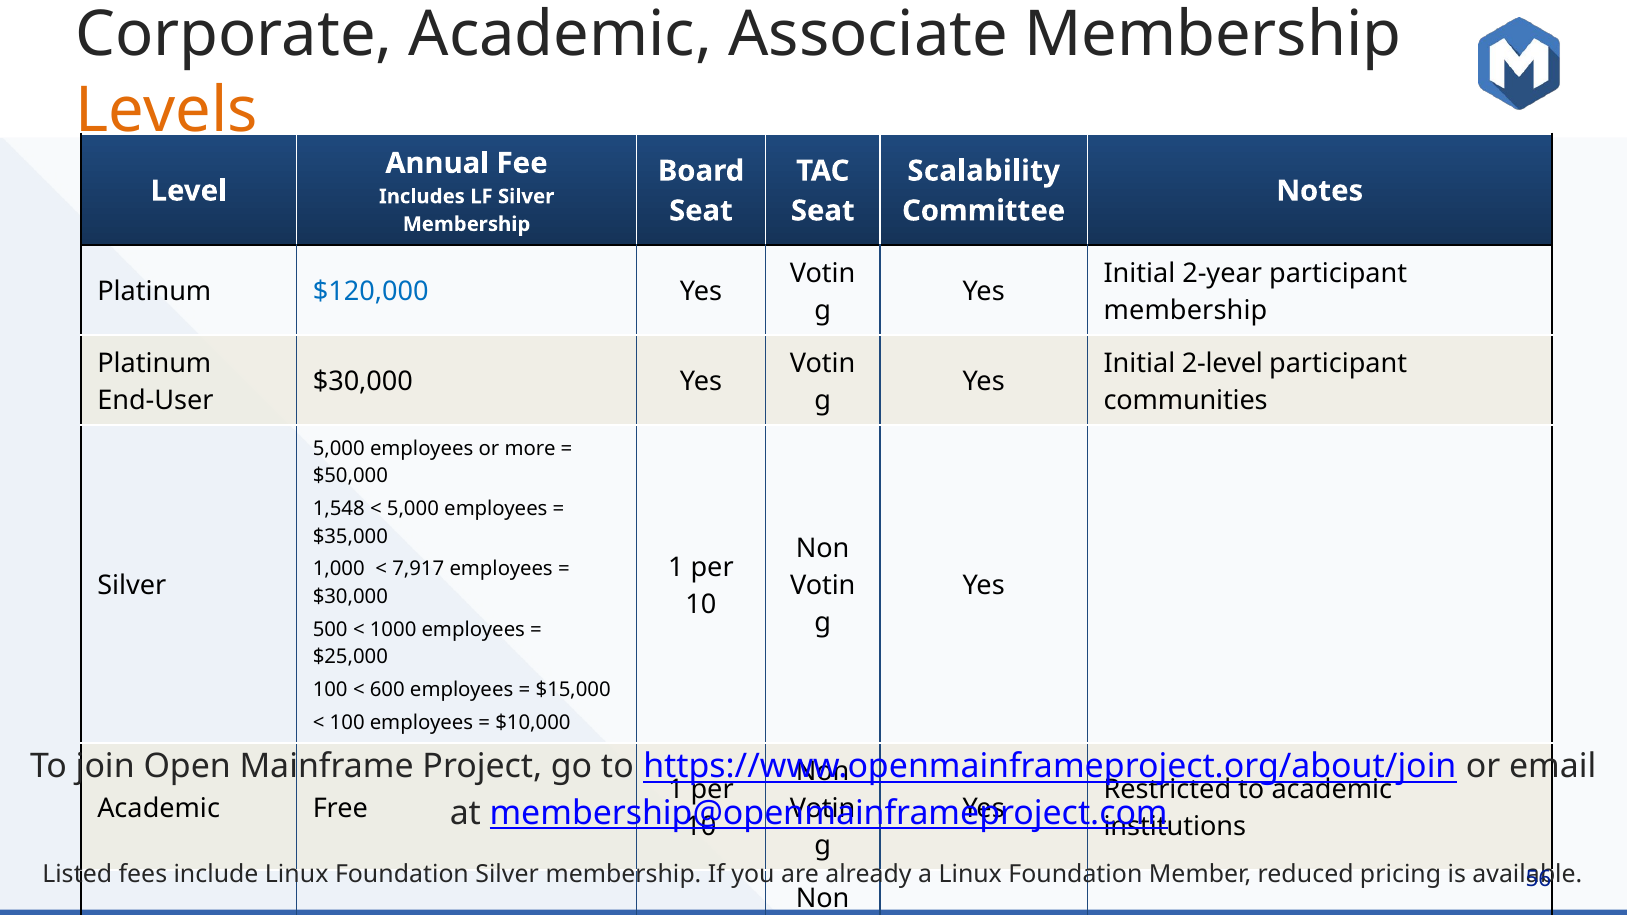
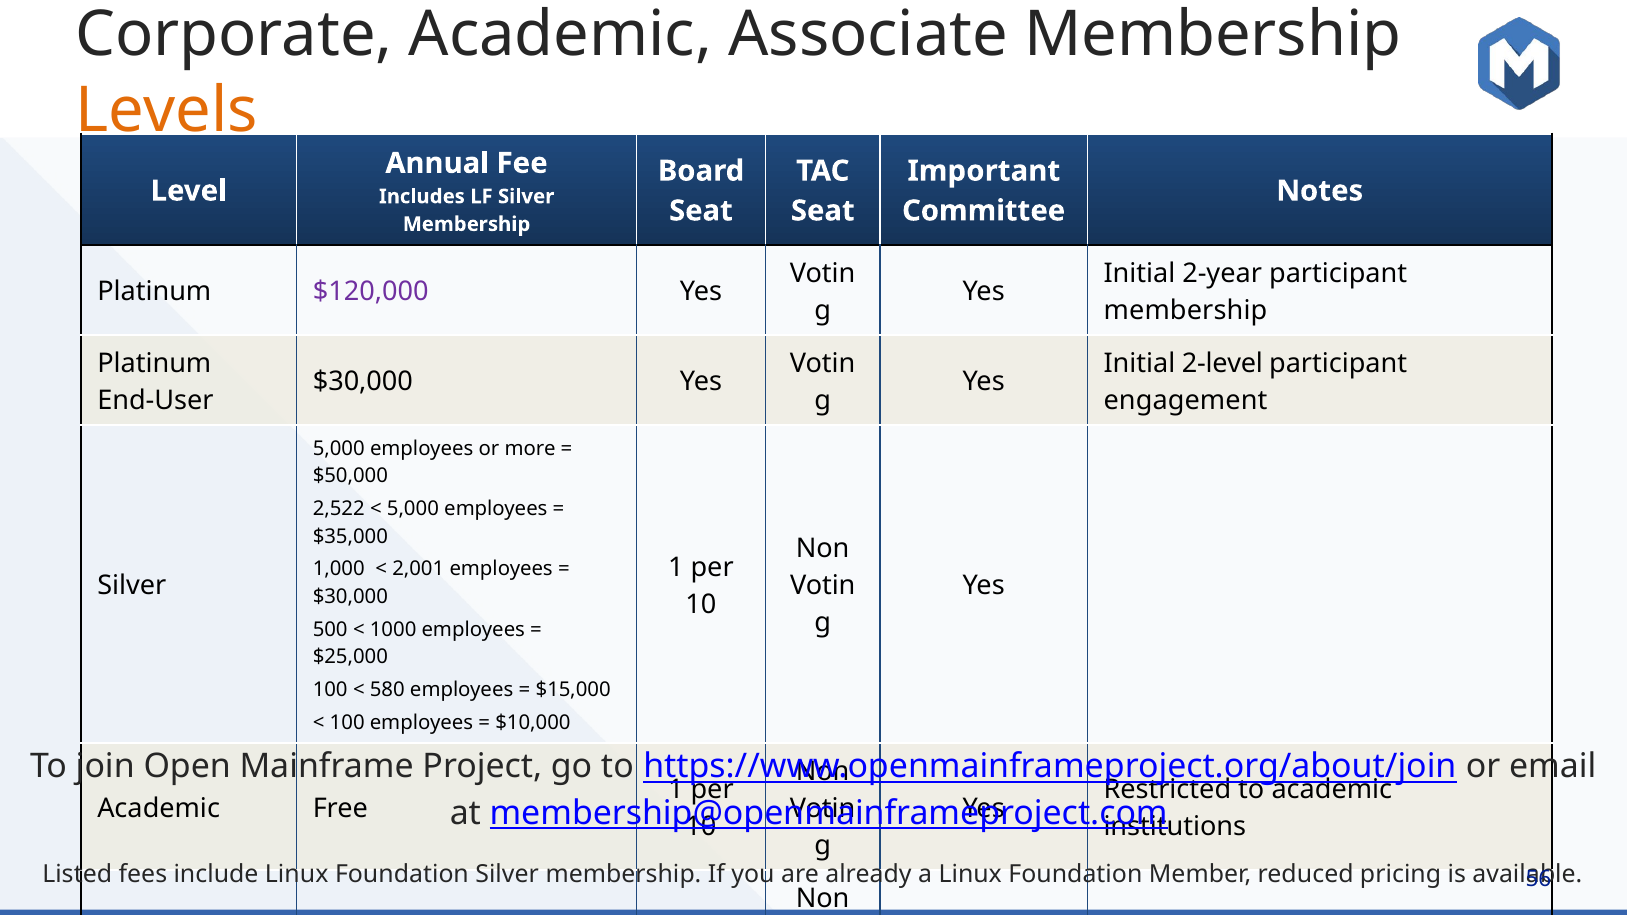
Scalability: Scalability -> Important
$120,000 colour: blue -> purple
communities: communities -> engagement
1,548: 1,548 -> 2,522
7,917: 7,917 -> 2,001
600: 600 -> 580
